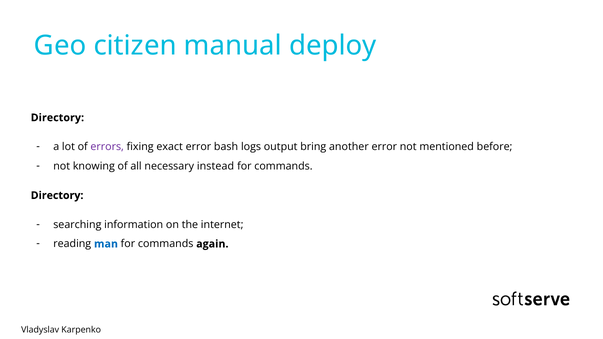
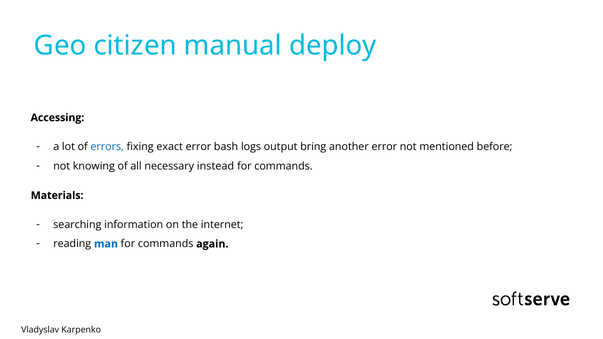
Directory at (57, 118): Directory -> Accessing
errors colour: purple -> blue
Directory at (57, 196): Directory -> Materials
